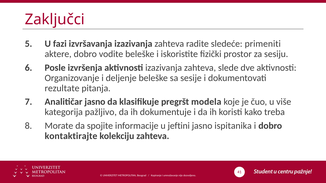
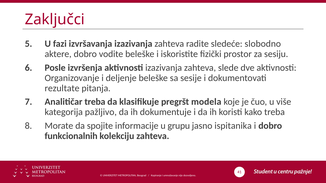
primeniti: primeniti -> slobodno
Analitičar jasno: jasno -> treba
jeftini: jeftini -> grupu
kontaktirajte: kontaktirajte -> funkcionalnih
